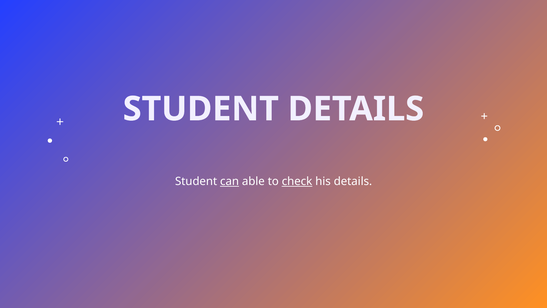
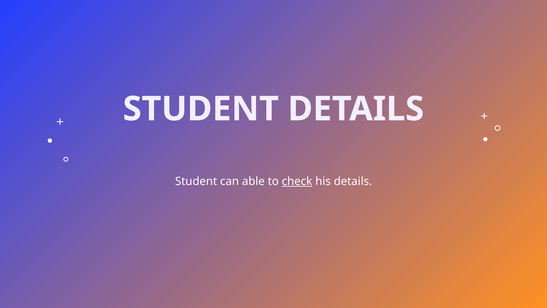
can underline: present -> none
